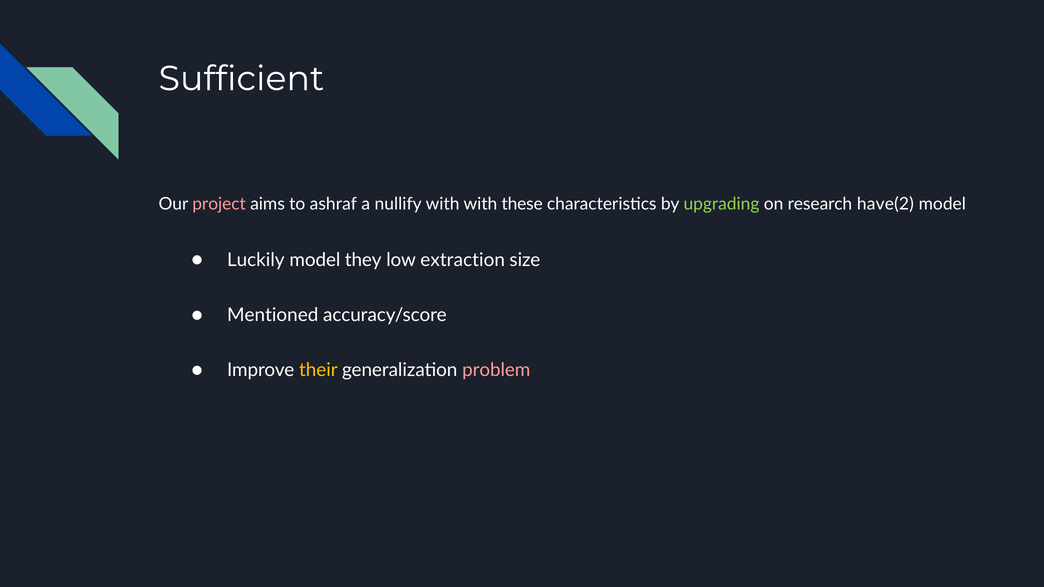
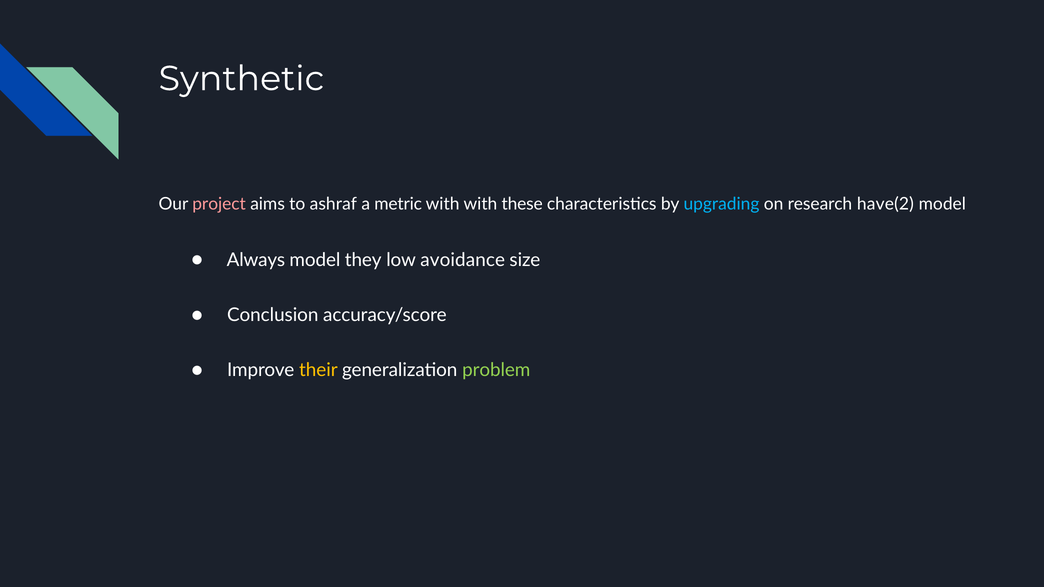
Sufficient: Sufficient -> Synthetic
nullify: nullify -> metric
upgrading colour: light green -> light blue
Luckily: Luckily -> Always
extraction: extraction -> avoidance
Mentioned: Mentioned -> Conclusion
problem colour: pink -> light green
